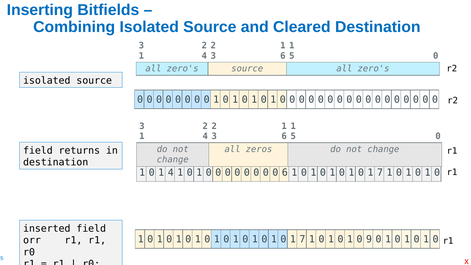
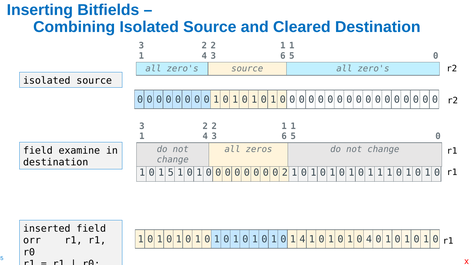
returns: returns -> examine
0 1 4: 4 -> 5
0 6: 6 -> 2
7 at (380, 172): 7 -> 1
7 at (302, 239): 7 -> 4
0 9: 9 -> 4
